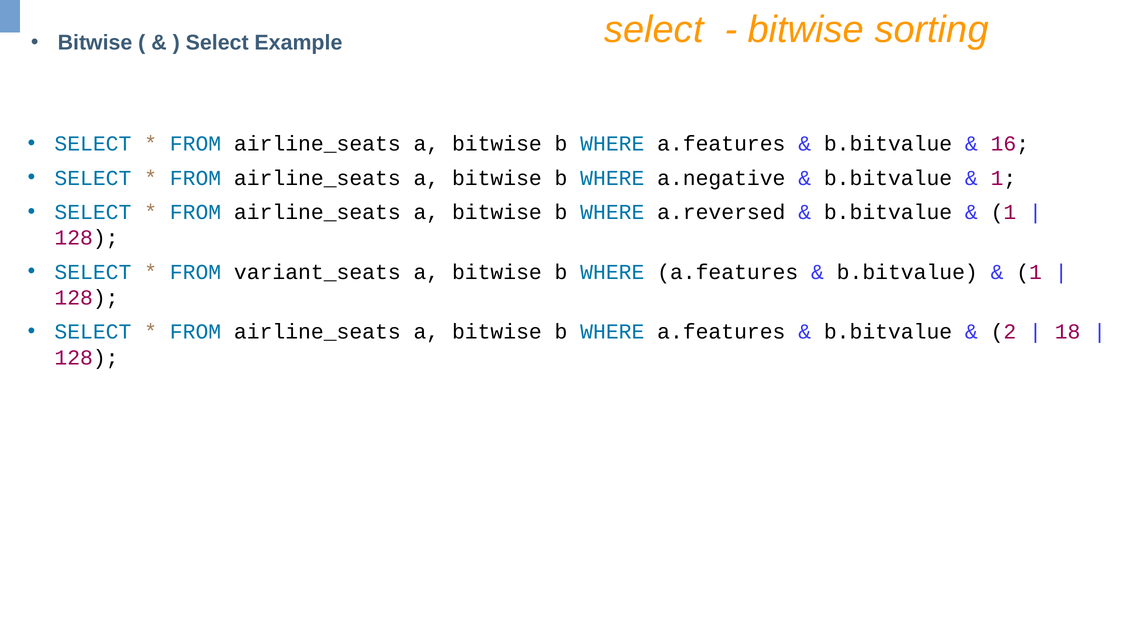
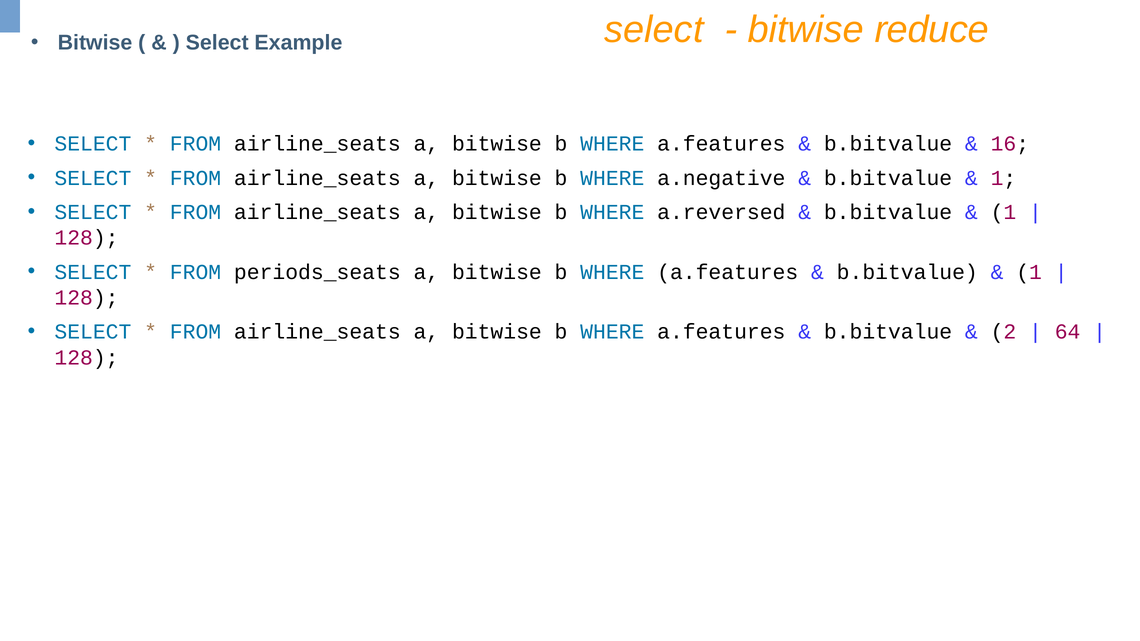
sorting: sorting -> reduce
variant_seats: variant_seats -> periods_seats
18: 18 -> 64
